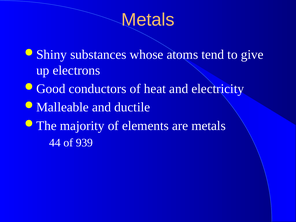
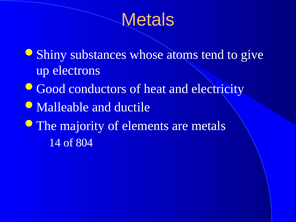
44: 44 -> 14
939: 939 -> 804
